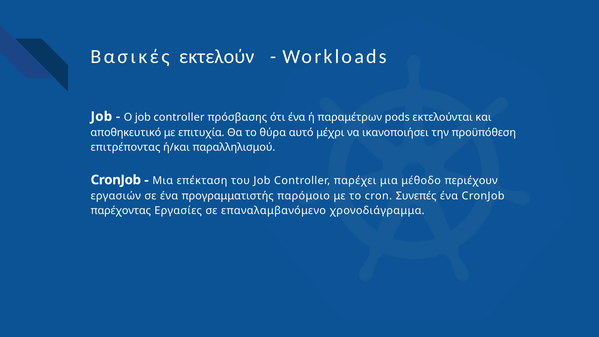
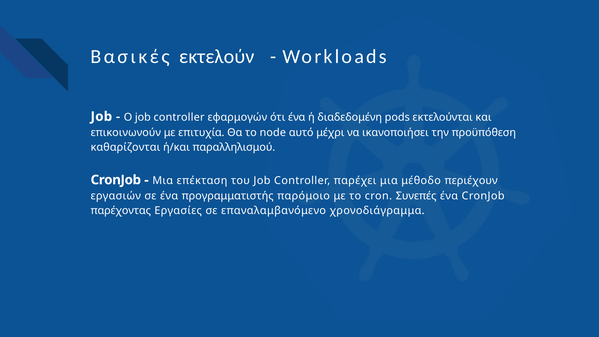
πρόσβασης: πρόσβασης -> εφαρμογών
παραμέτρων: παραμέτρων -> διαδεδομένη
αποθηκευτικό: αποθηκευτικό -> επικοινωνούν
θύρα: θύρα -> node
επιτρέποντας: επιτρέποντας -> καθαρίζονται
